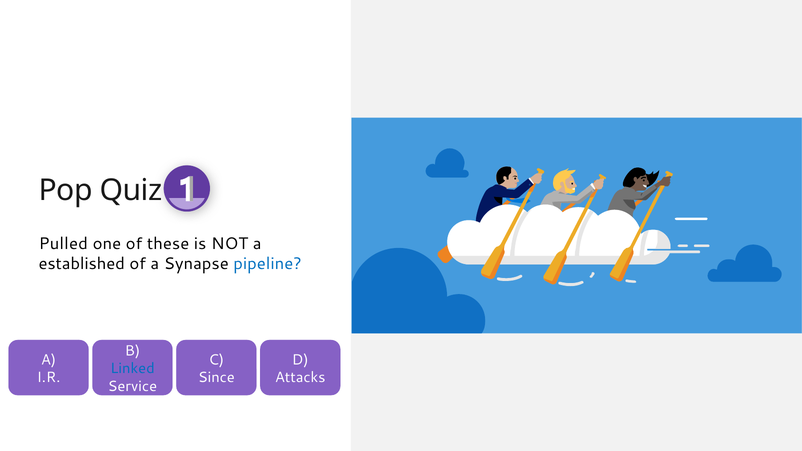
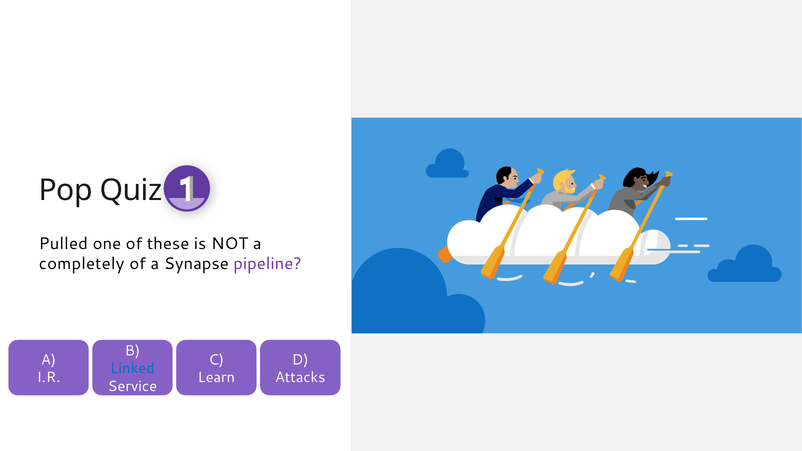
established: established -> completely
pipeline colour: blue -> purple
Since: Since -> Learn
